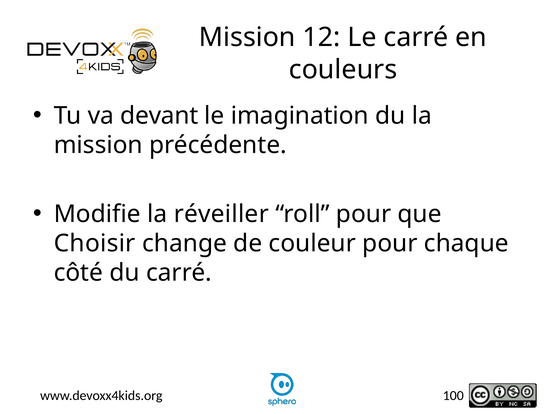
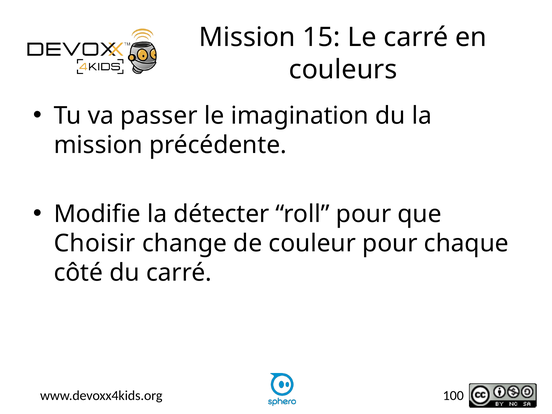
12: 12 -> 15
devant: devant -> passer
réveiller: réveiller -> détecter
